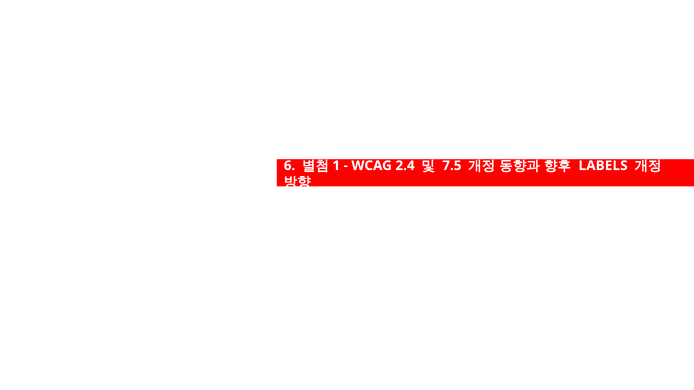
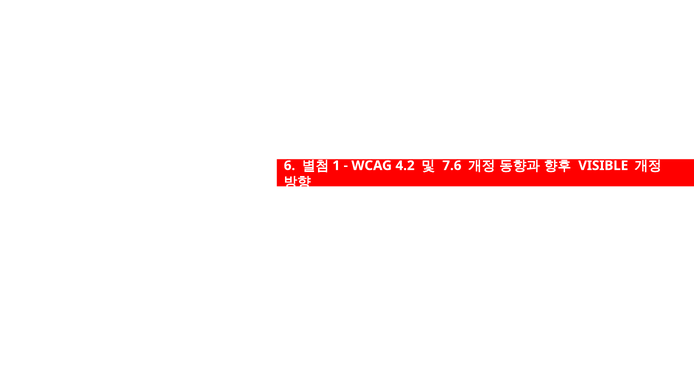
2.4: 2.4 -> 4.2
7.5: 7.5 -> 7.6
LABELS: LABELS -> VISIBLE
